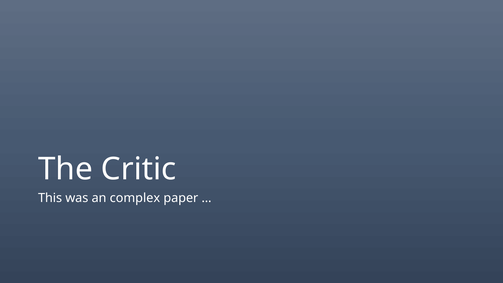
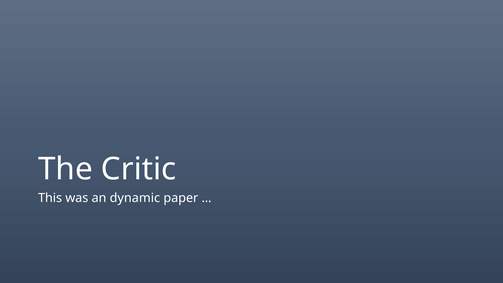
complex: complex -> dynamic
